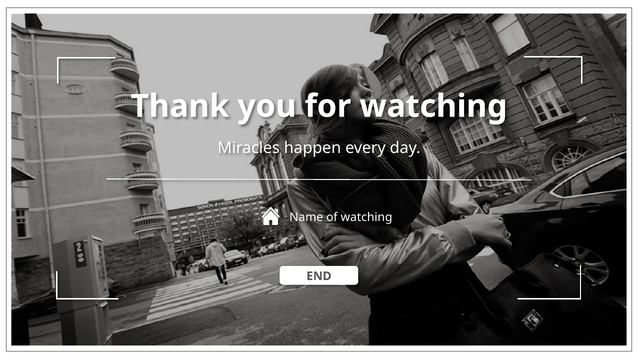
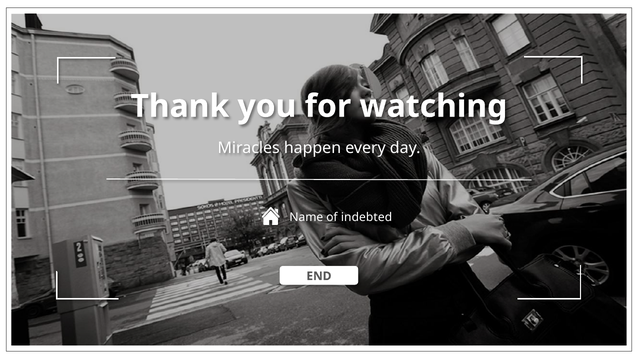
of watching: watching -> indebted
